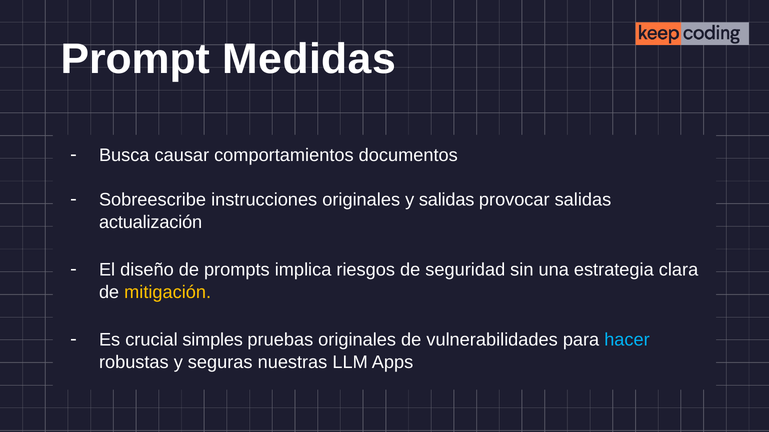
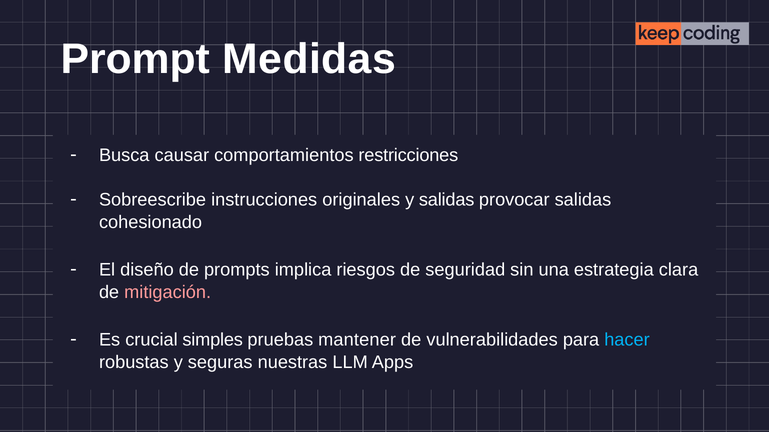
documentos: documentos -> restricciones
actualización: actualización -> cohesionado
mitigación colour: yellow -> pink
pruebas originales: originales -> mantener
